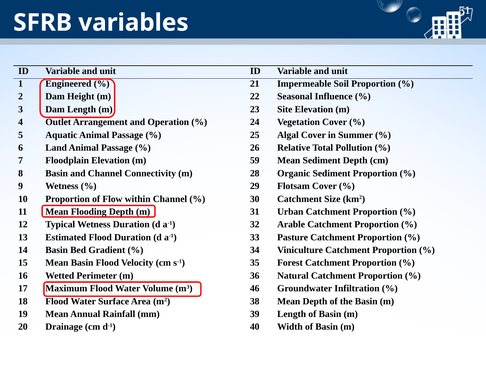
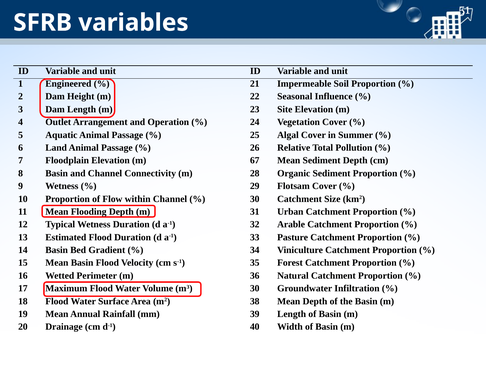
59: 59 -> 67
m3 46: 46 -> 30
